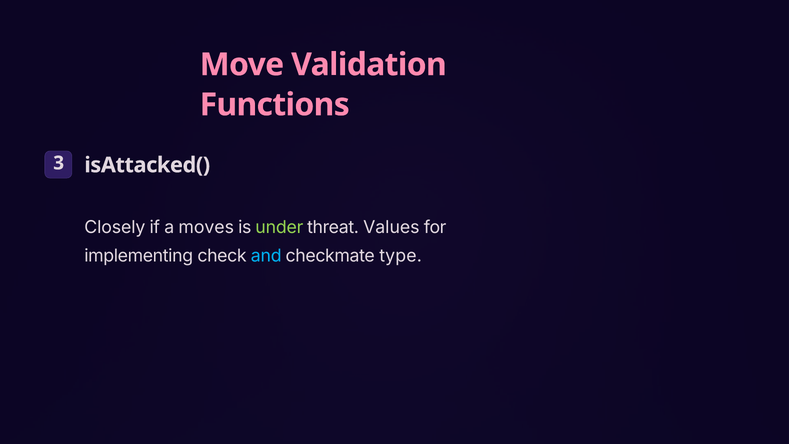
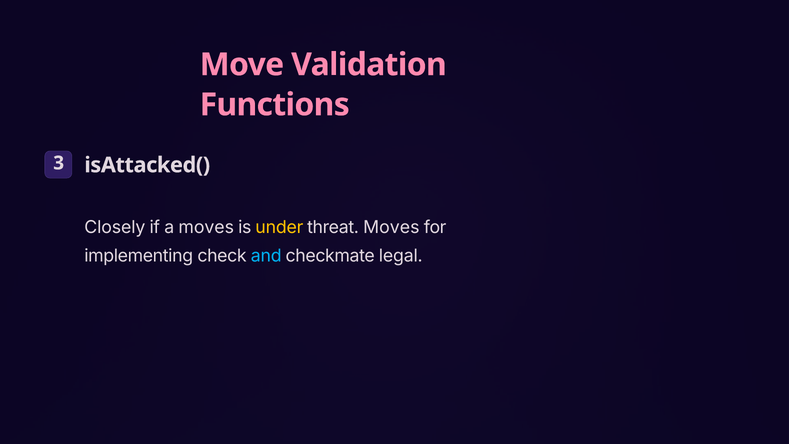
under colour: light green -> yellow
threat Values: Values -> Moves
type: type -> legal
